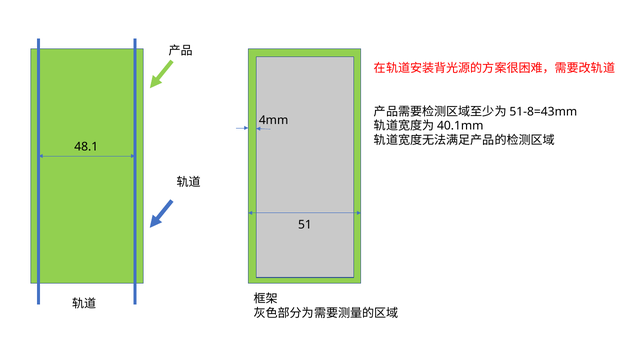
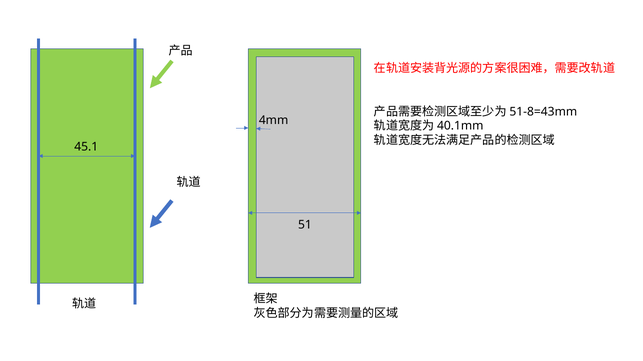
48.1: 48.1 -> 45.1
